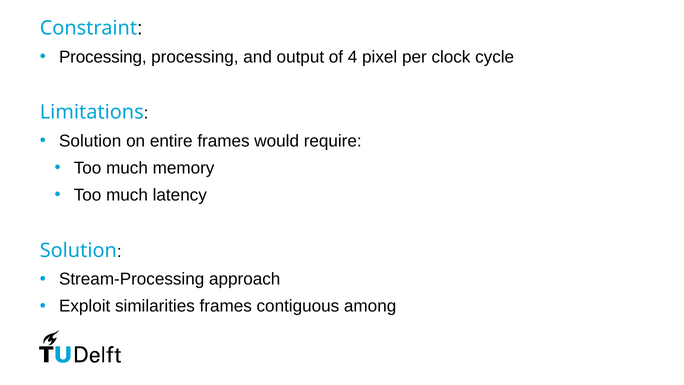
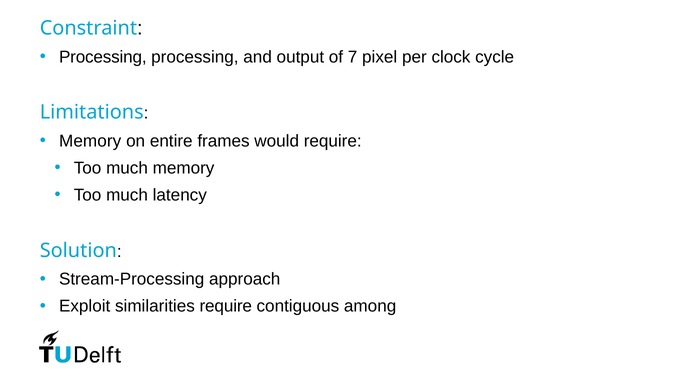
4: 4 -> 7
Solution at (90, 141): Solution -> Memory
similarities frames: frames -> require
